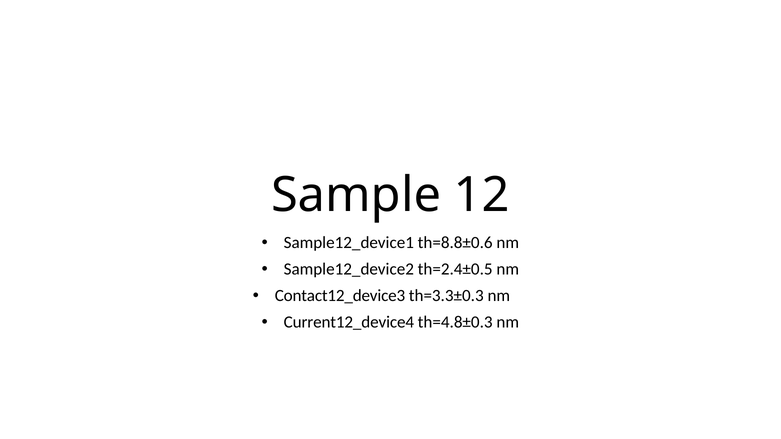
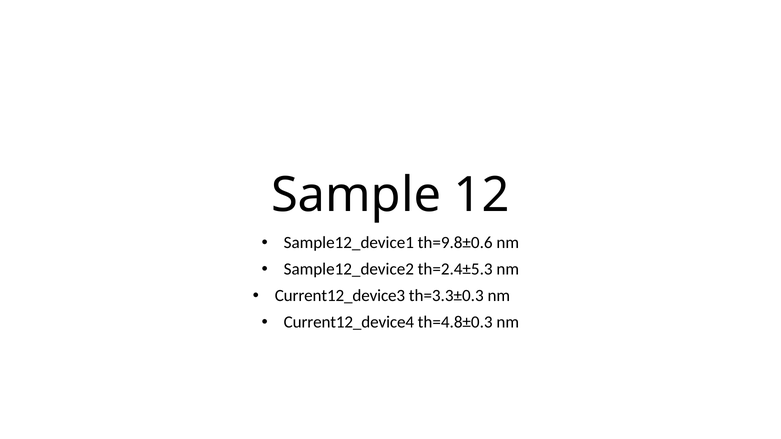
th=8.8±0.6: th=8.8±0.6 -> th=9.8±0.6
th=2.4±0.5: th=2.4±0.5 -> th=2.4±5.3
Contact12_device3: Contact12_device3 -> Current12_device3
